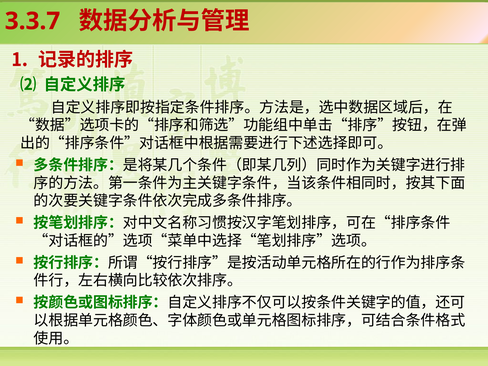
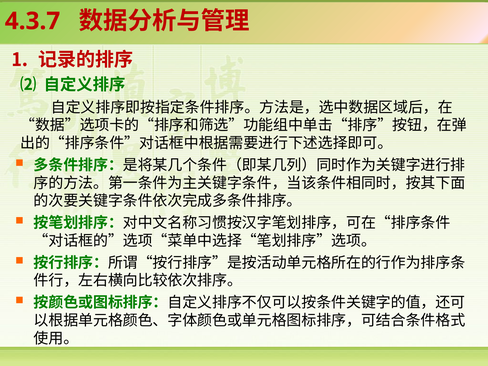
3.3.7: 3.3.7 -> 4.3.7
